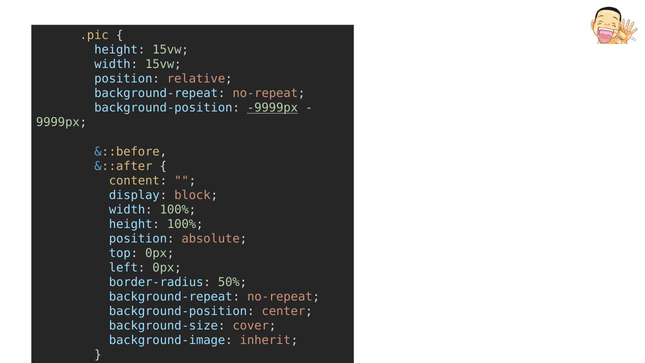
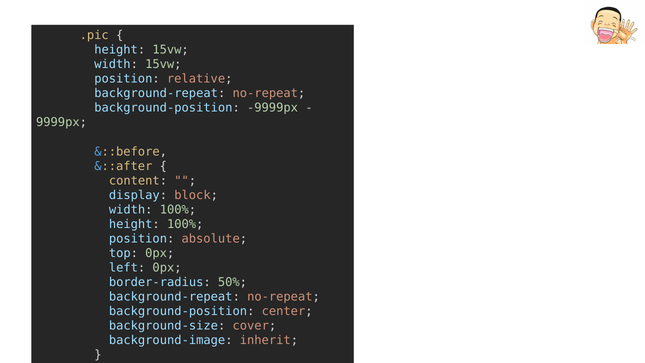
-9999px underline: present -> none
